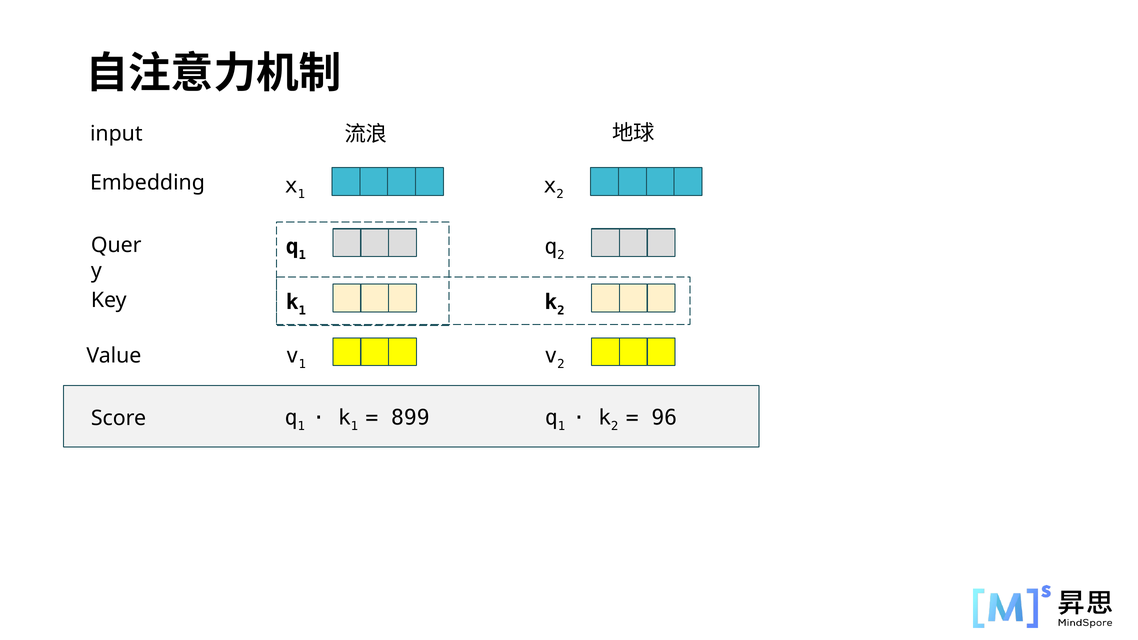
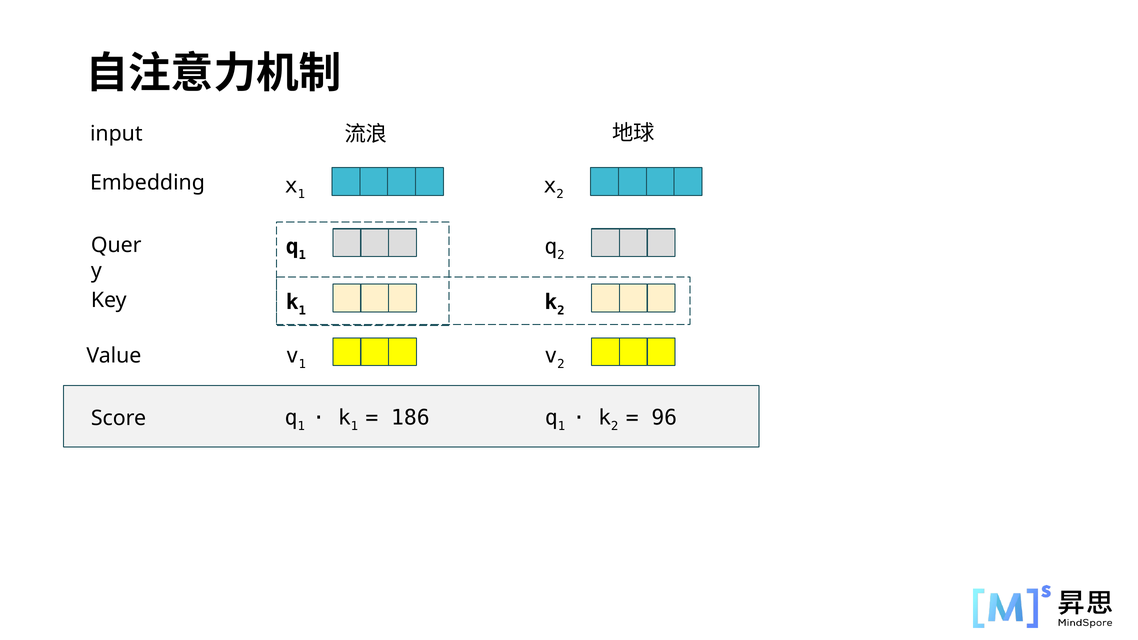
899: 899 -> 186
